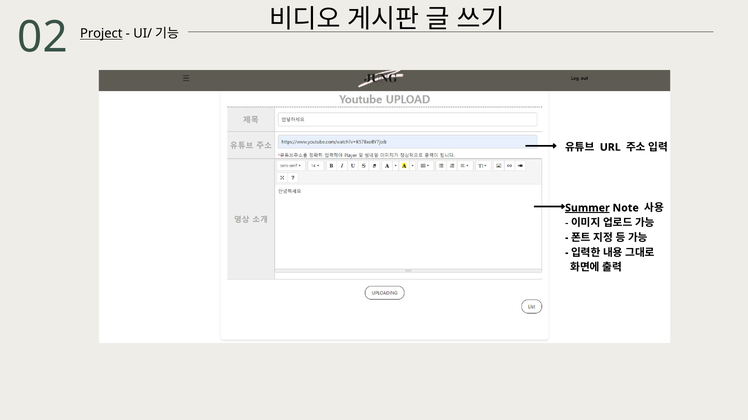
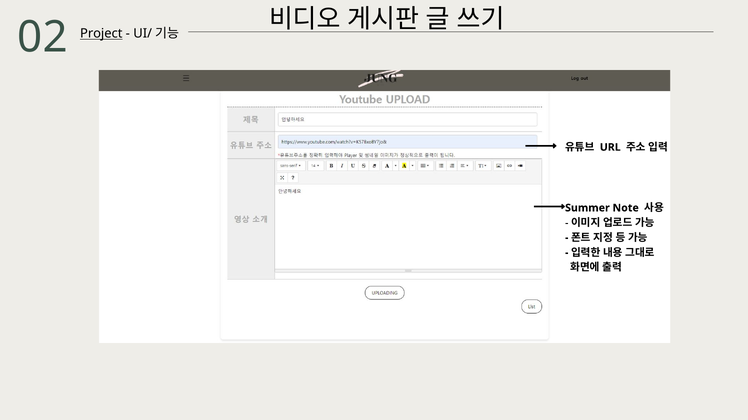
Summer underline: present -> none
